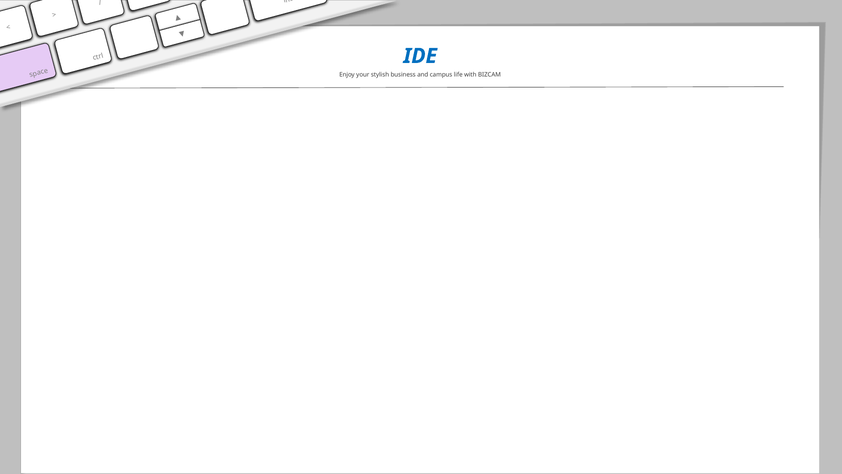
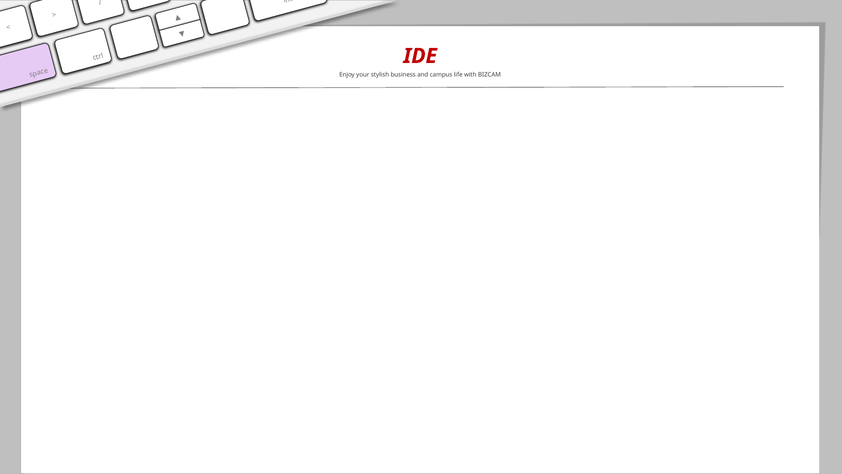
IDE colour: blue -> red
